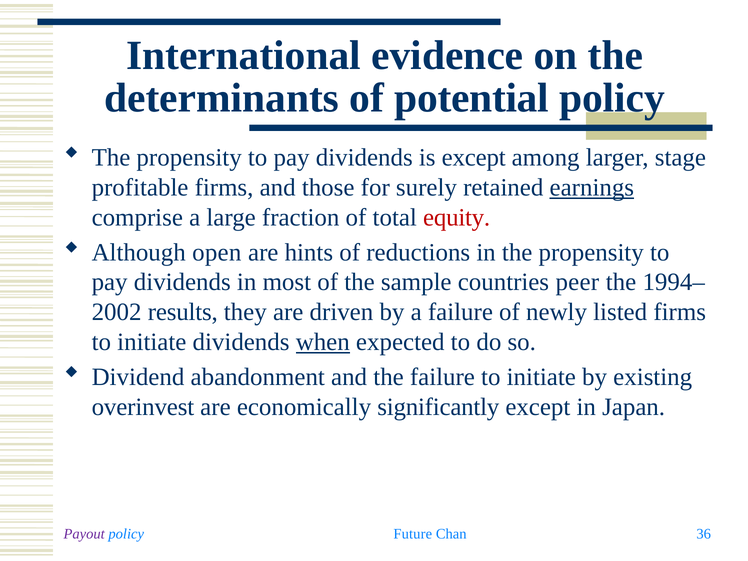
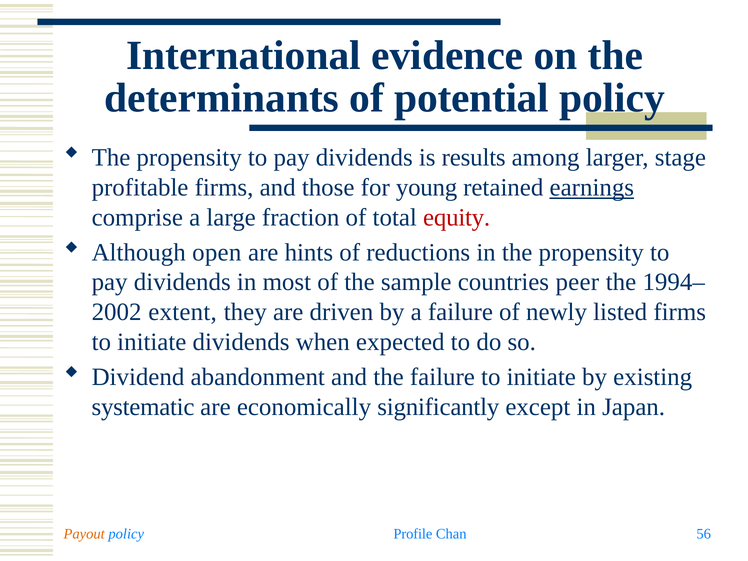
is except: except -> results
surely: surely -> young
results: results -> extent
when underline: present -> none
overinvest: overinvest -> systematic
Payout colour: purple -> orange
Future: Future -> Profile
36: 36 -> 56
